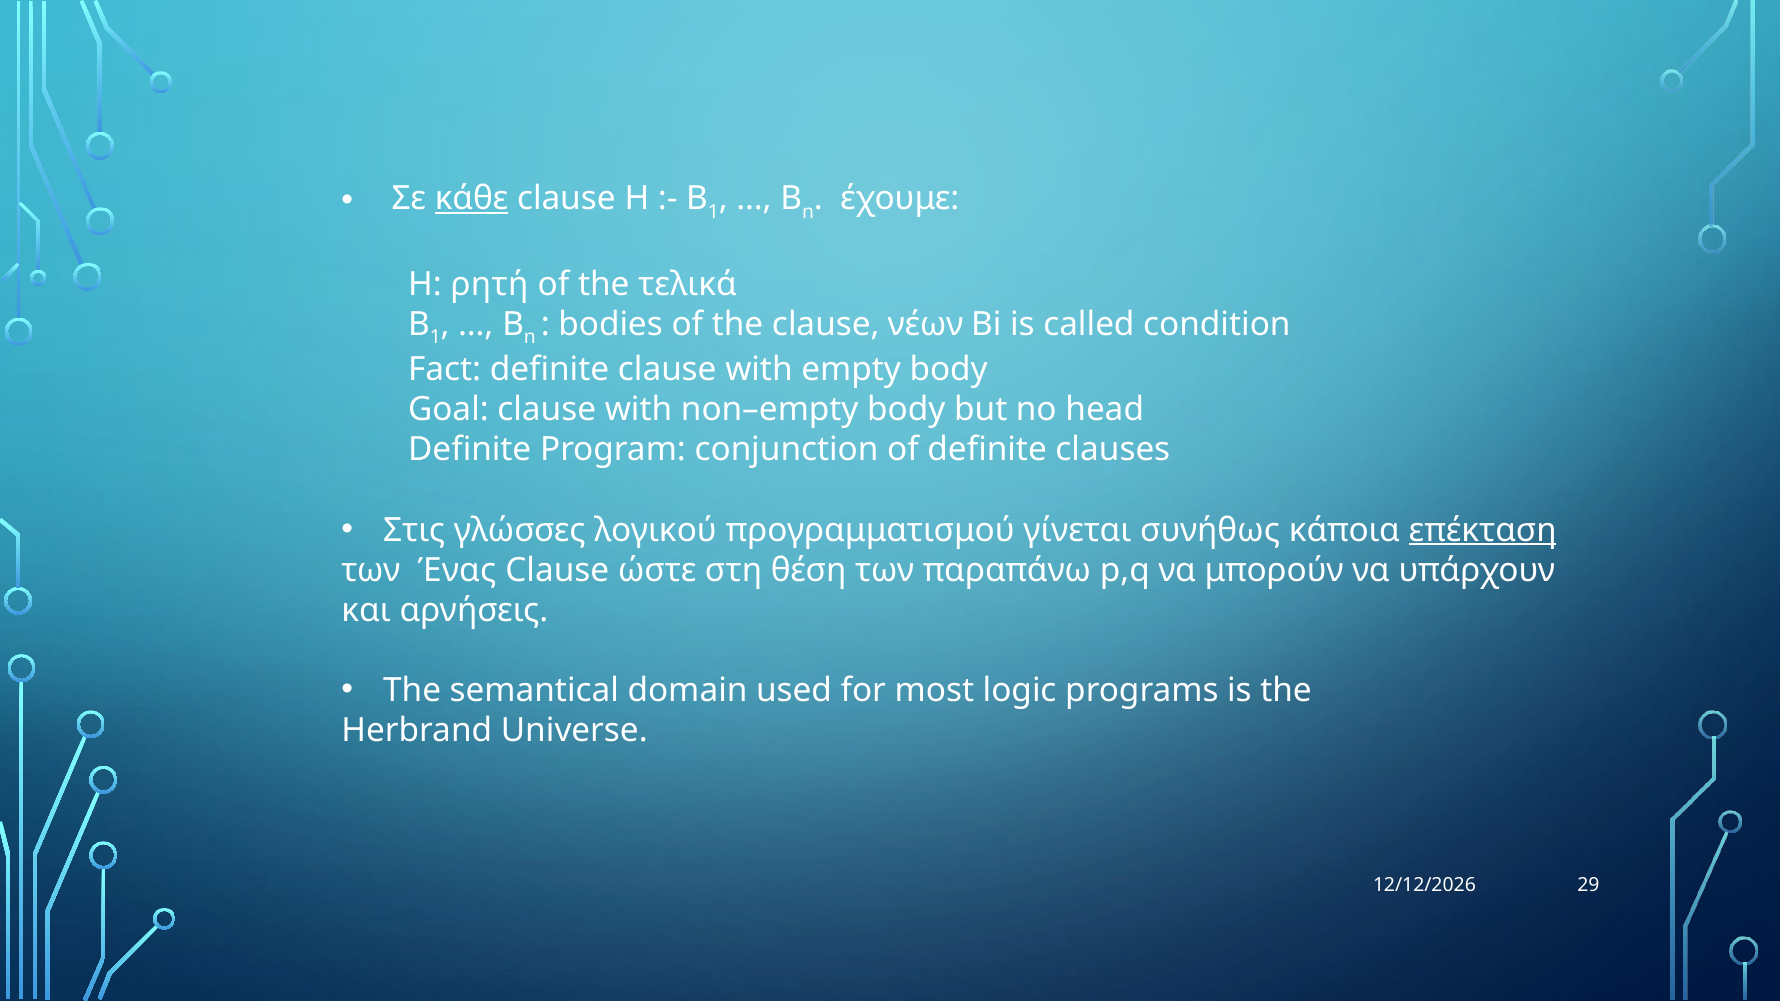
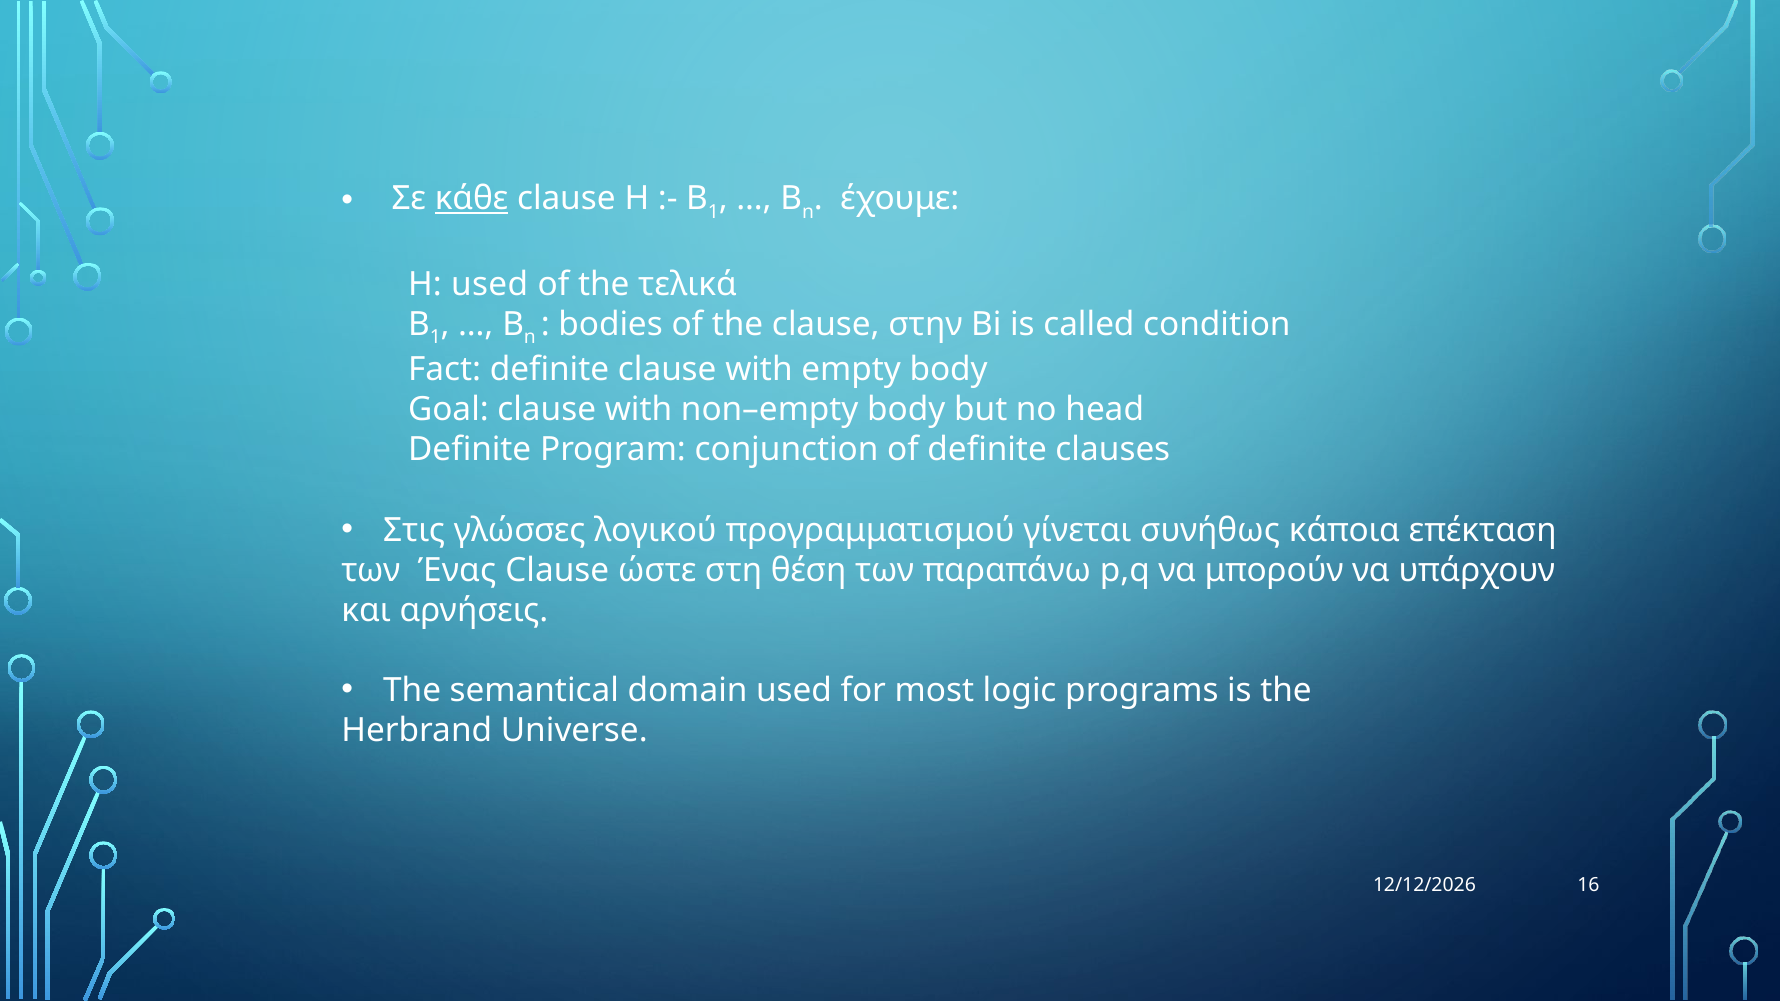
H ρητή: ρητή -> used
νέων: νέων -> στην
επέκταση underline: present -> none
29: 29 -> 16
